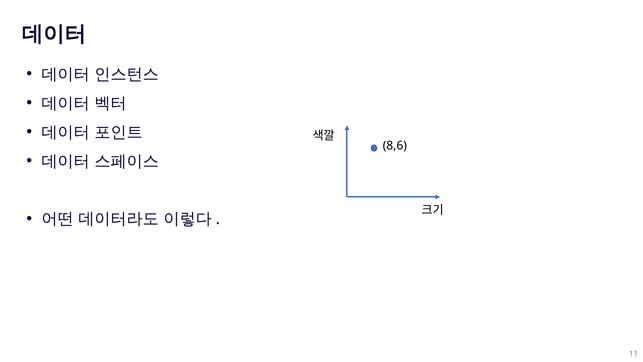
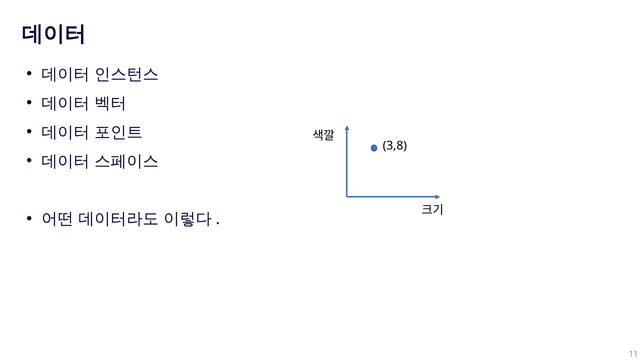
8,6: 8,6 -> 3,8
